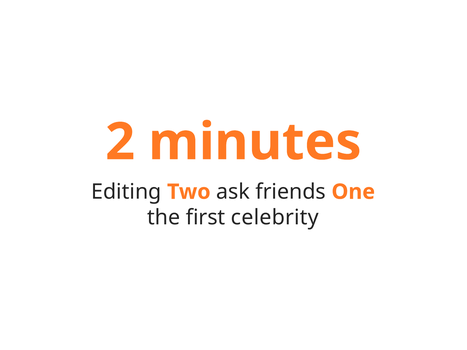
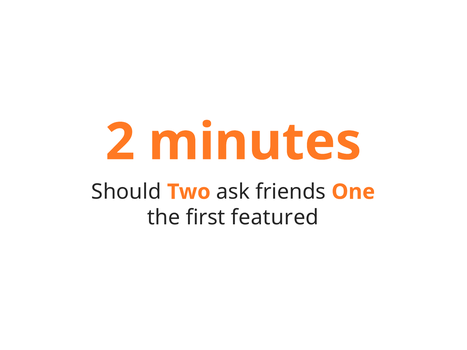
Editing: Editing -> Should
celebrity: celebrity -> featured
